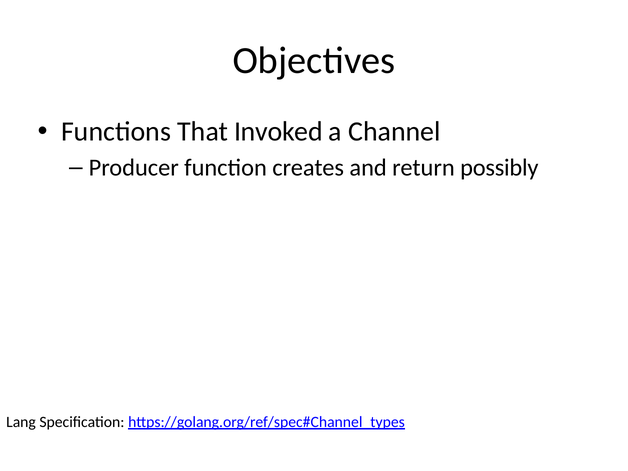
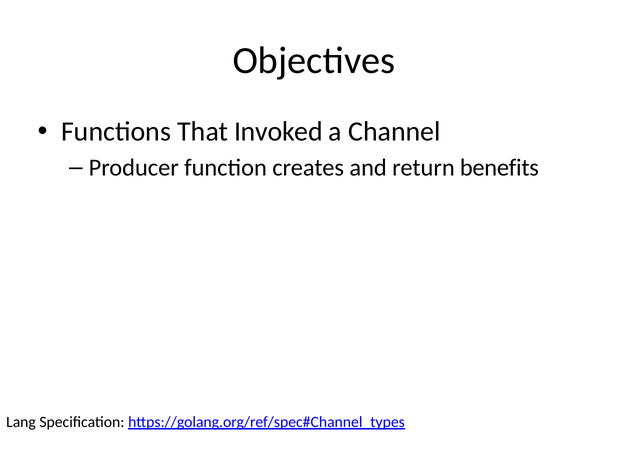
possibly: possibly -> benefits
